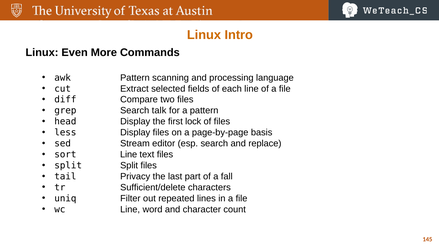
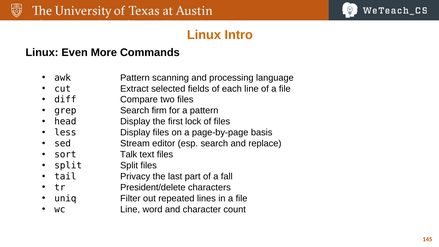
talk: talk -> firm
sort Line: Line -> Talk
Sufficient/delete: Sufficient/delete -> President/delete
